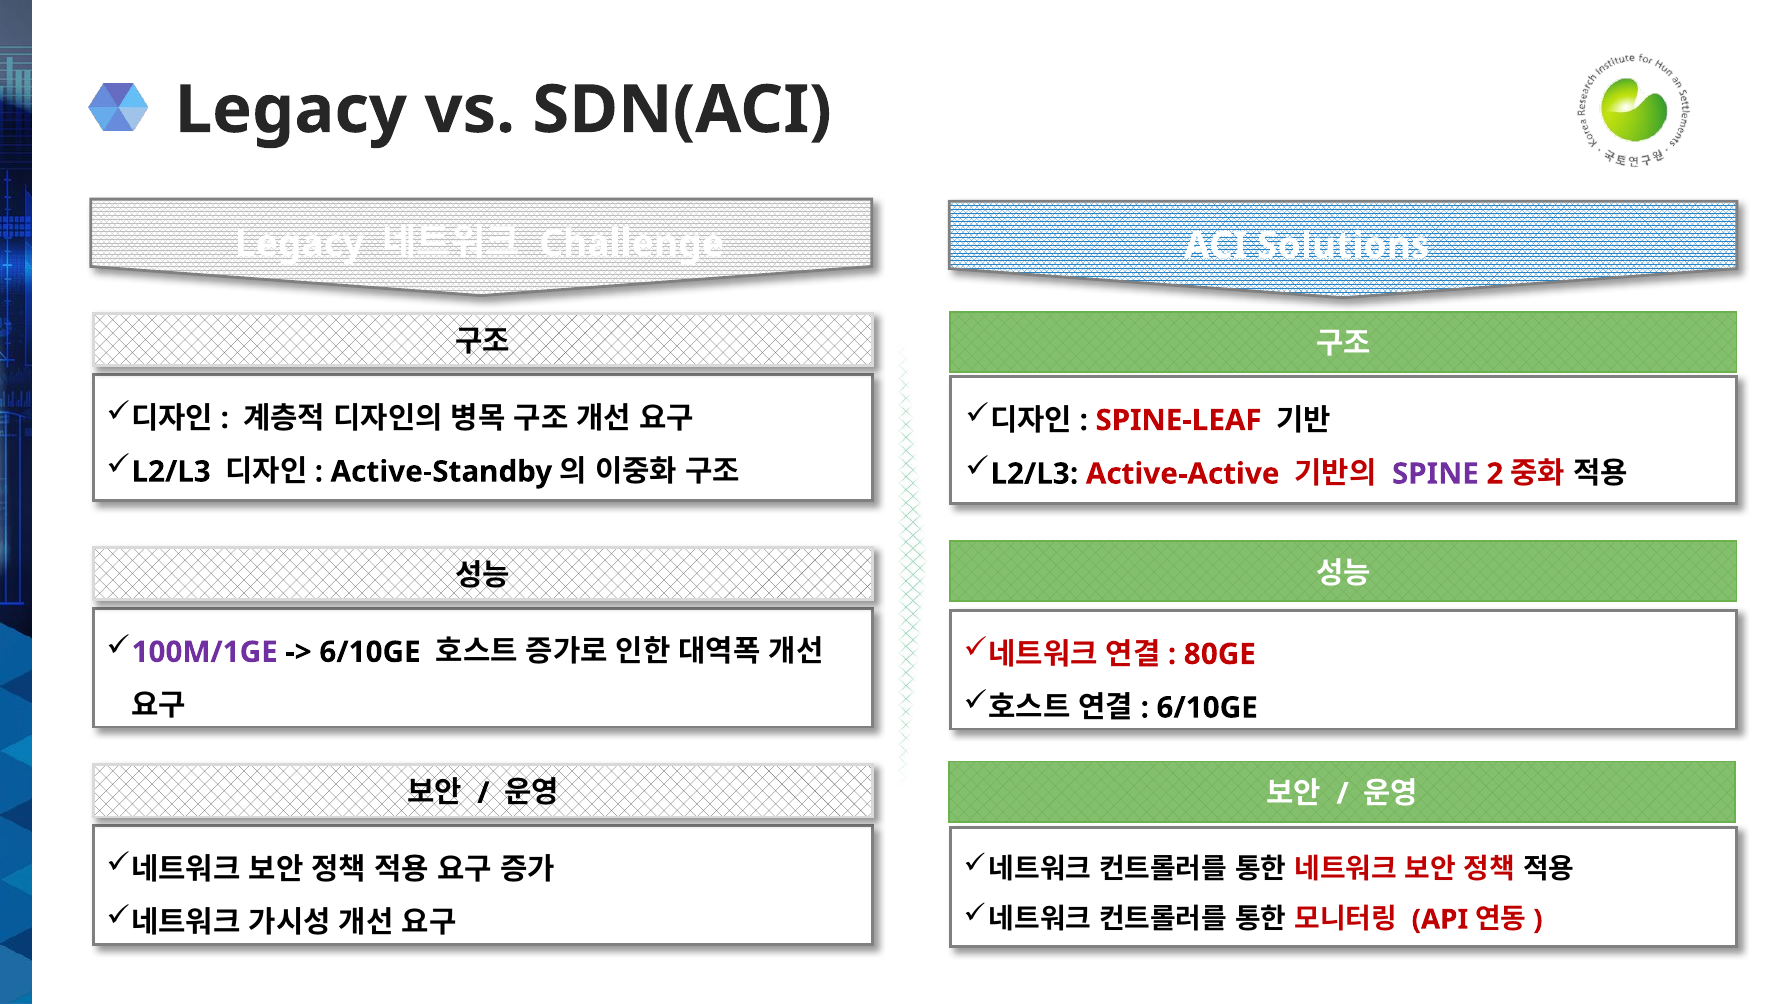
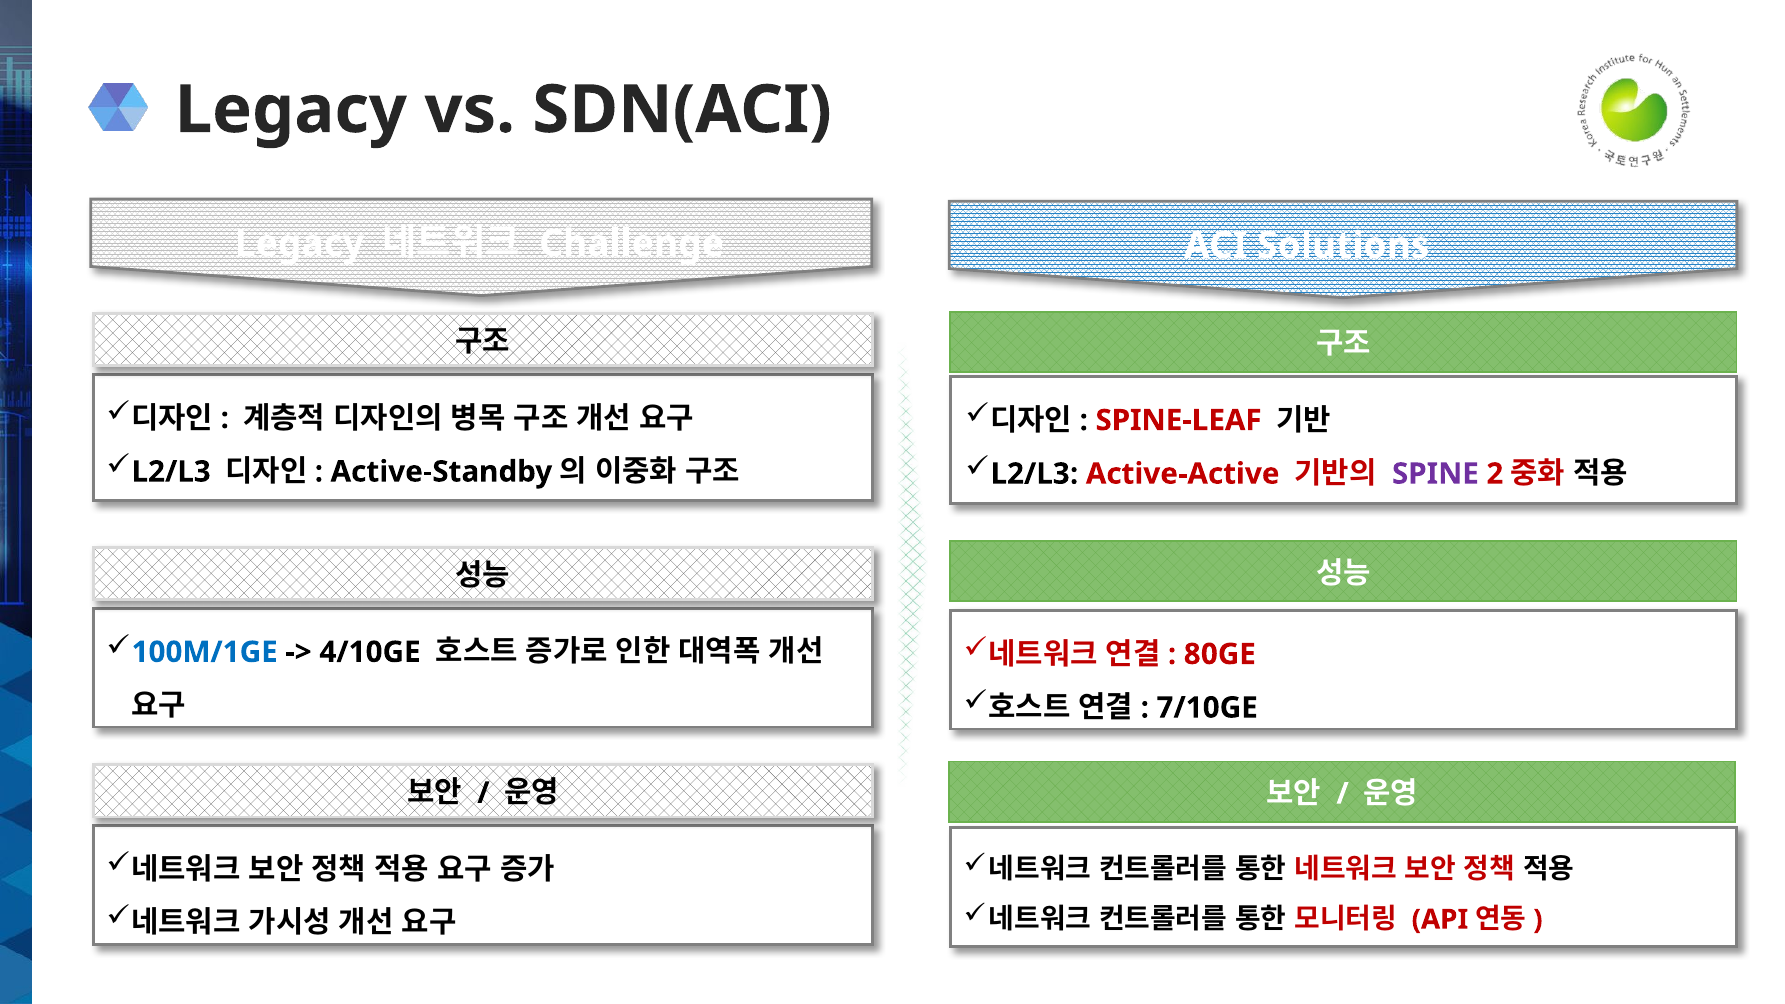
100M/1GE colour: purple -> blue
6/10GE at (370, 652): 6/10GE -> 4/10GE
6/10GE at (1207, 708): 6/10GE -> 7/10GE
